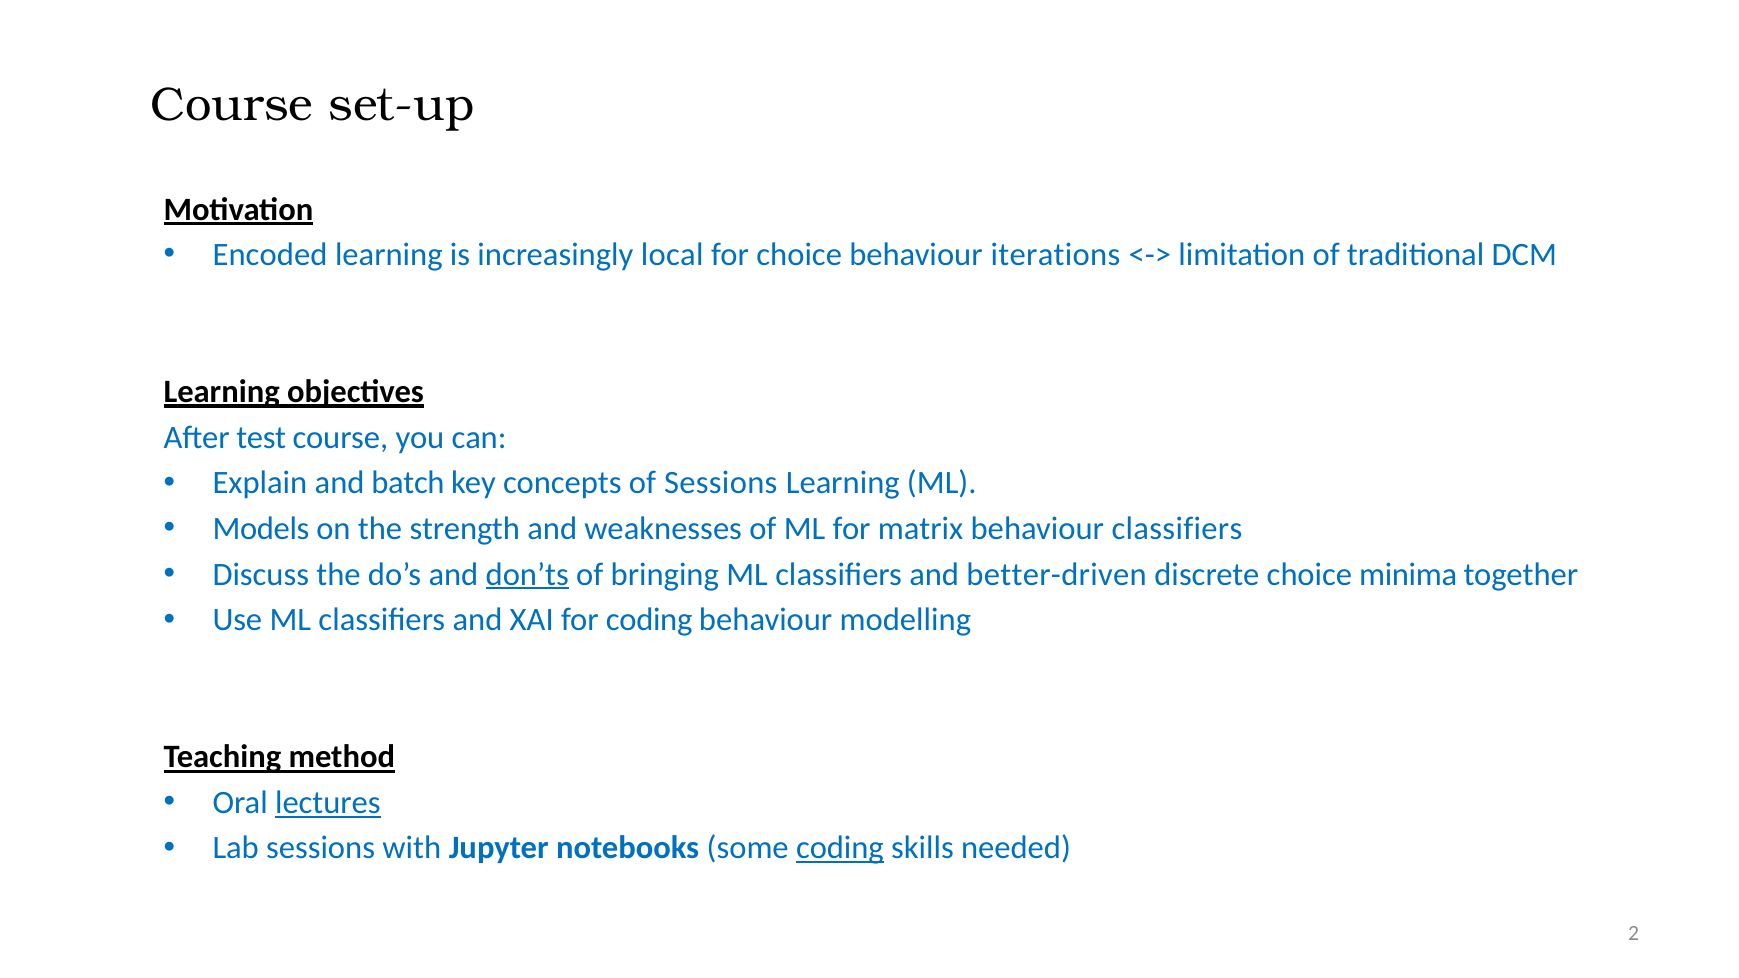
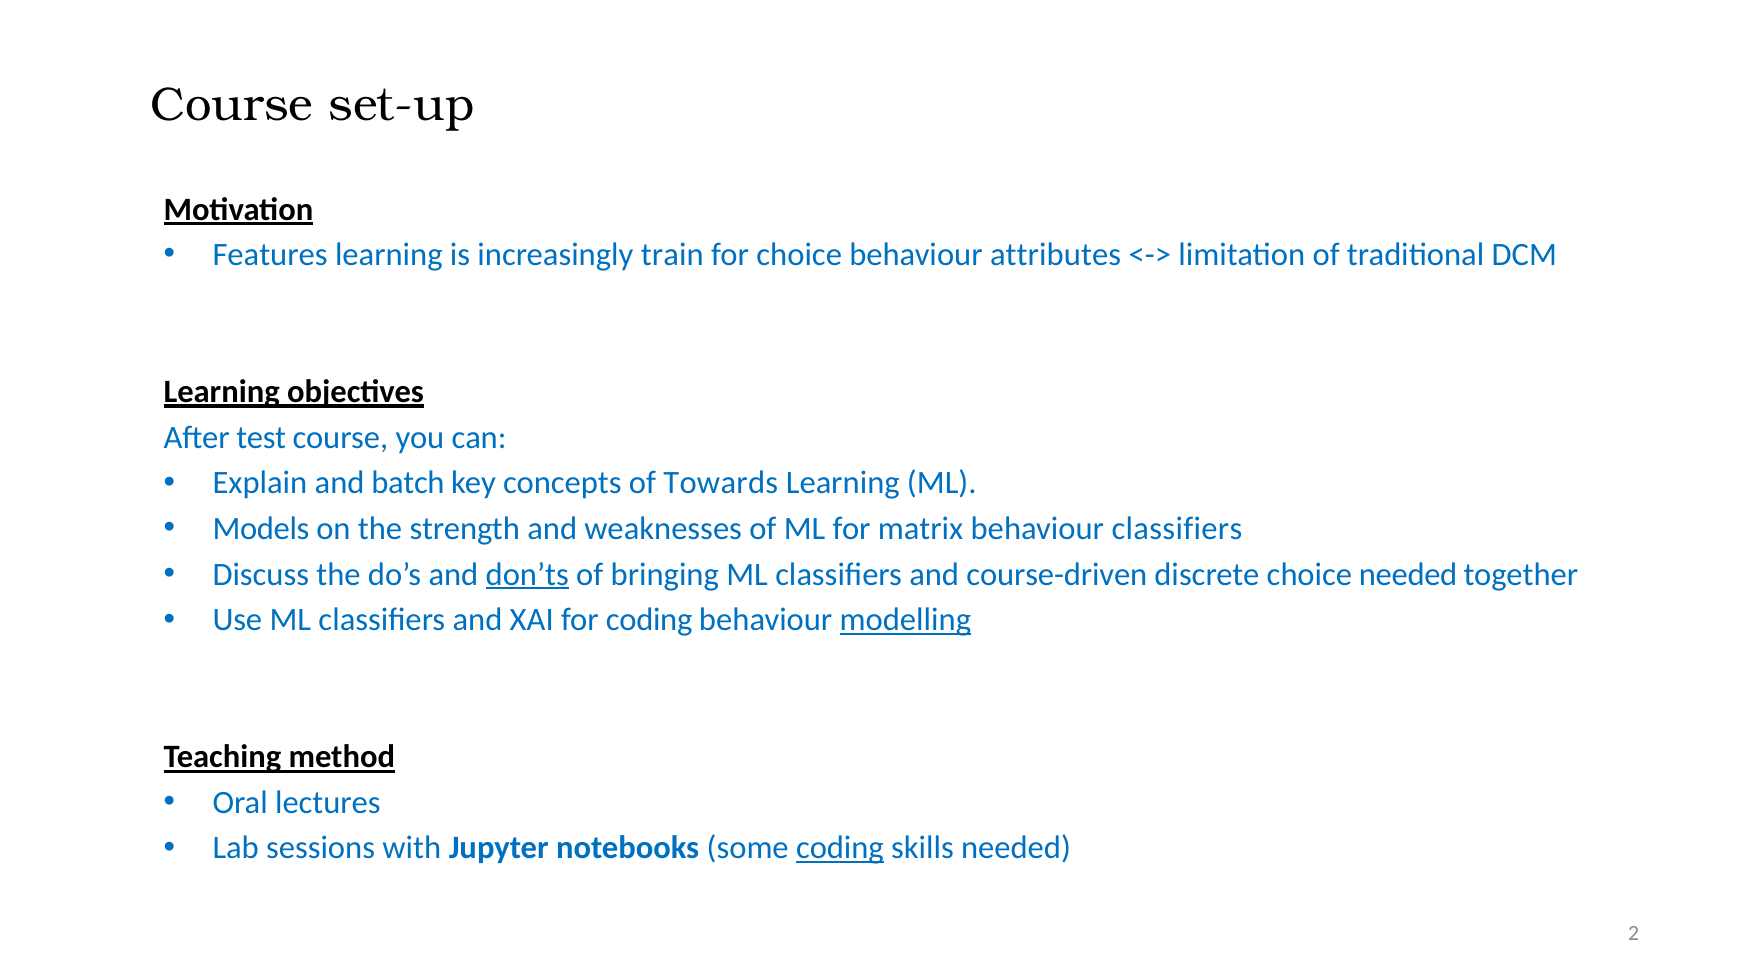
Encoded: Encoded -> Features
local: local -> train
iterations: iterations -> attributes
of Sessions: Sessions -> Towards
better-driven: better-driven -> course-driven
choice minima: minima -> needed
modelling underline: none -> present
lectures underline: present -> none
